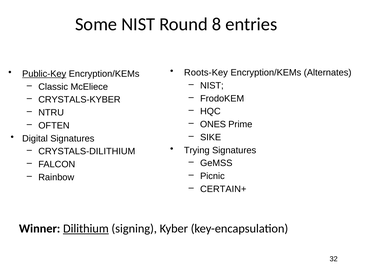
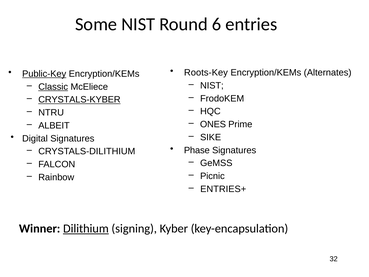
8: 8 -> 6
Classic underline: none -> present
CRYSTALS-KYBER underline: none -> present
OFTEN: OFTEN -> ALBEIT
Trying: Trying -> Phase
CERTAIN+: CERTAIN+ -> ENTRIES+
